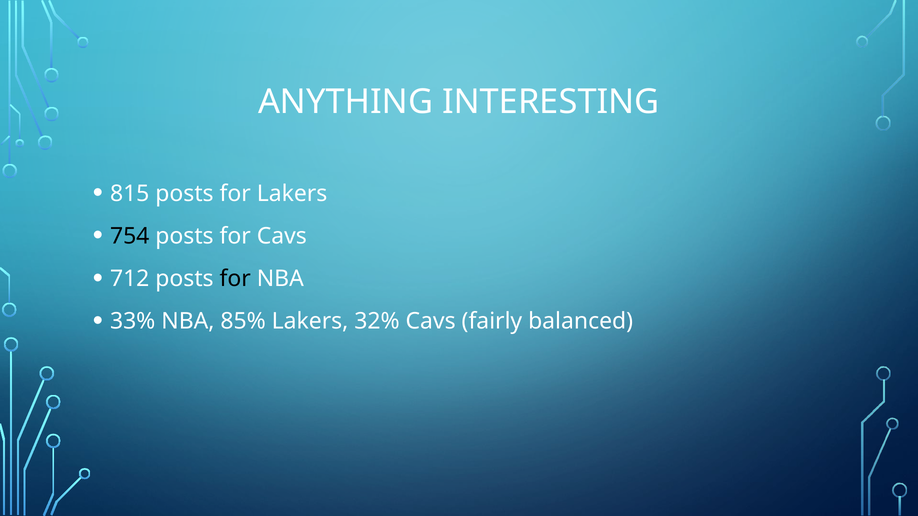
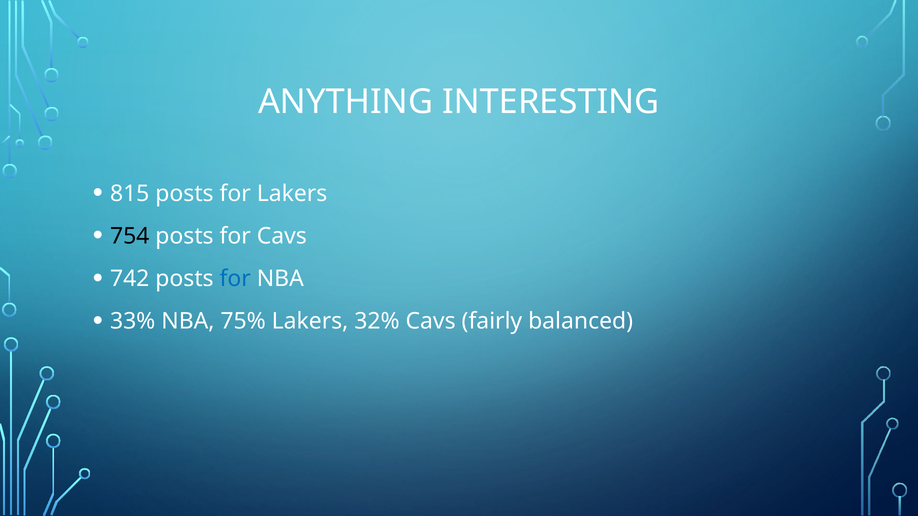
712: 712 -> 742
for at (235, 279) colour: black -> blue
85%: 85% -> 75%
